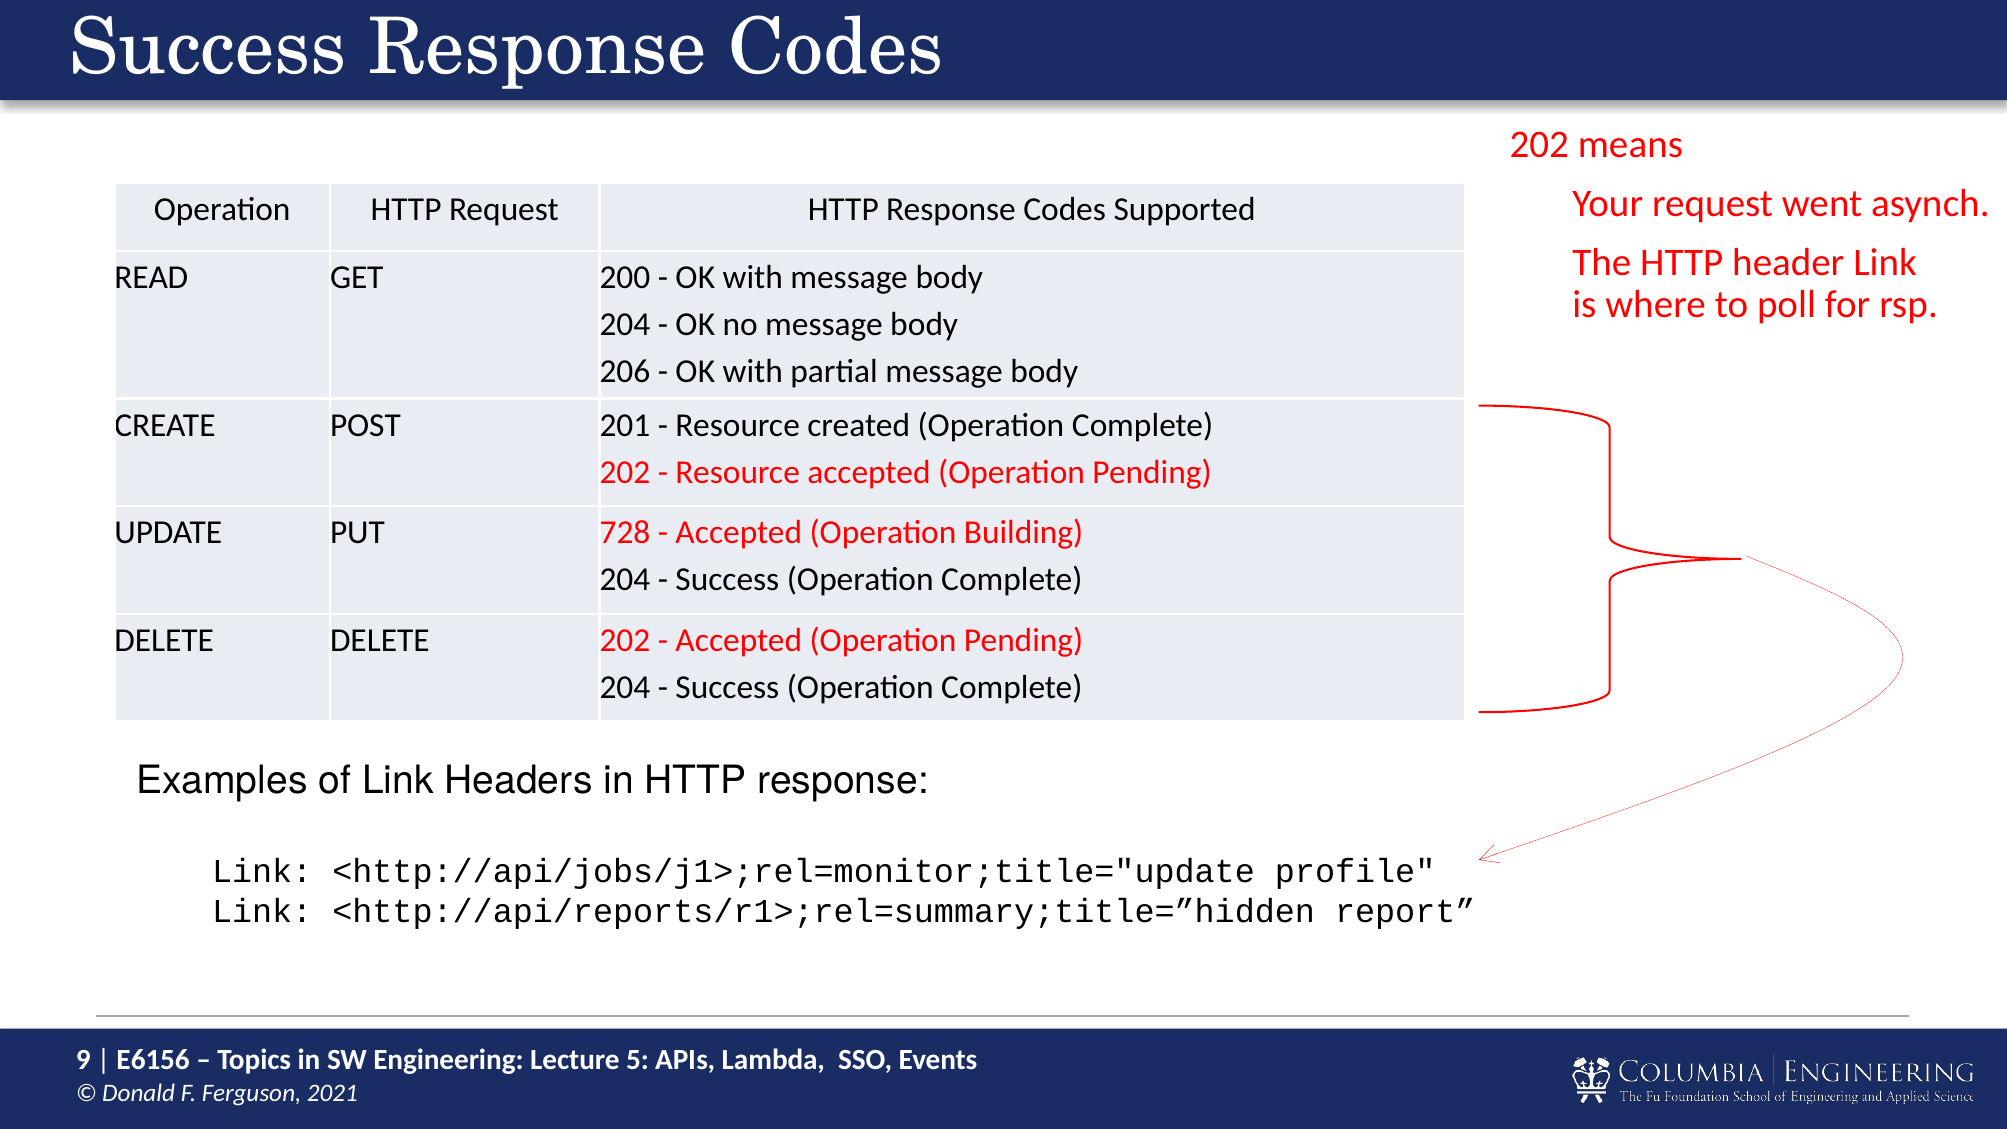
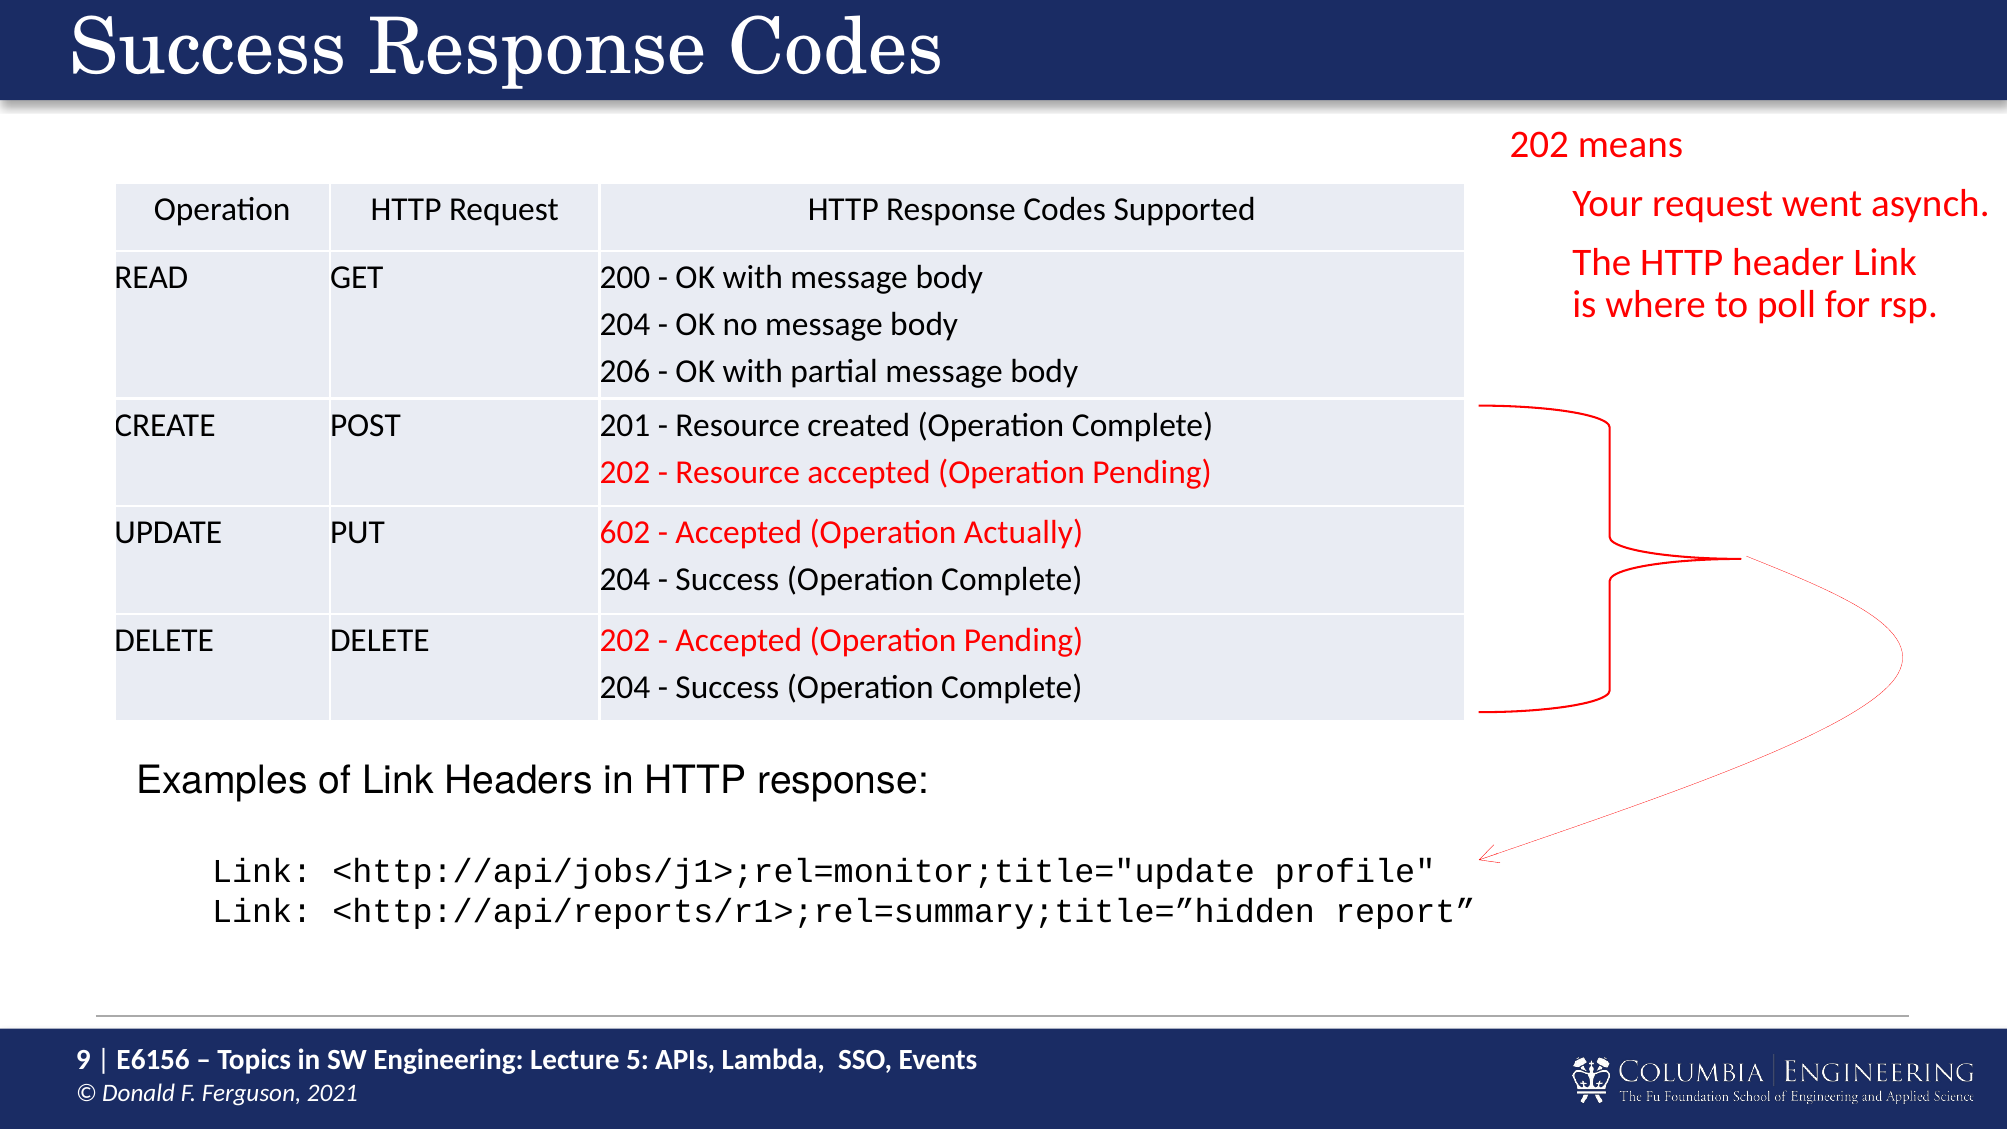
728: 728 -> 602
Building: Building -> Actually
